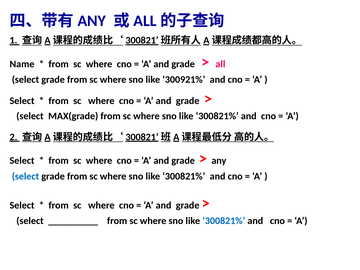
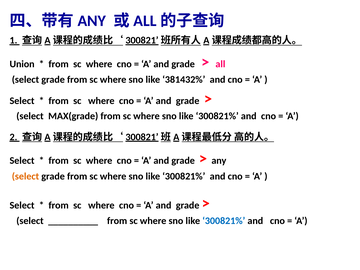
Name: Name -> Union
300921%: 300921% -> 381432%
select at (25, 176) colour: blue -> orange
